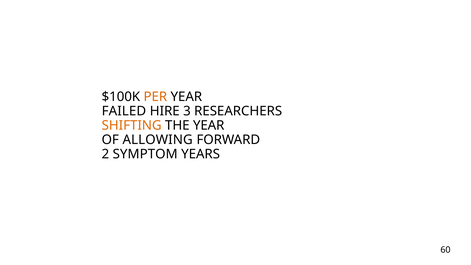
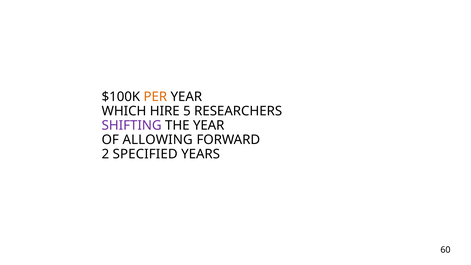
FAILED: FAILED -> WHICH
3: 3 -> 5
SHIFTING colour: orange -> purple
SYMPTOM: SYMPTOM -> SPECIFIED
